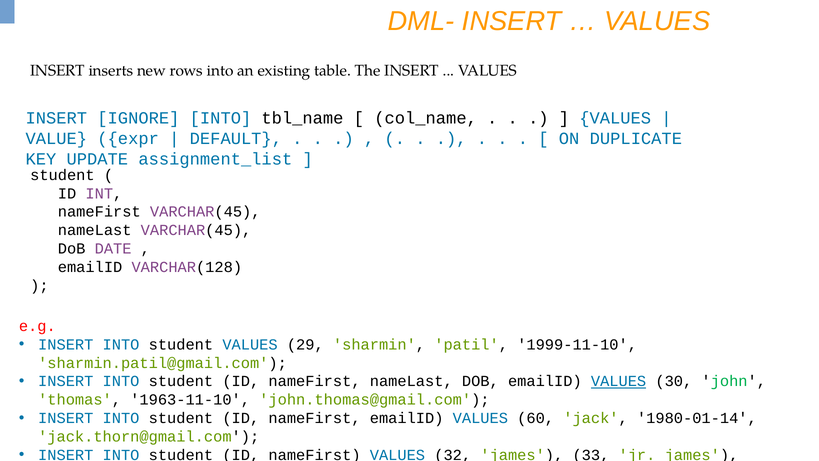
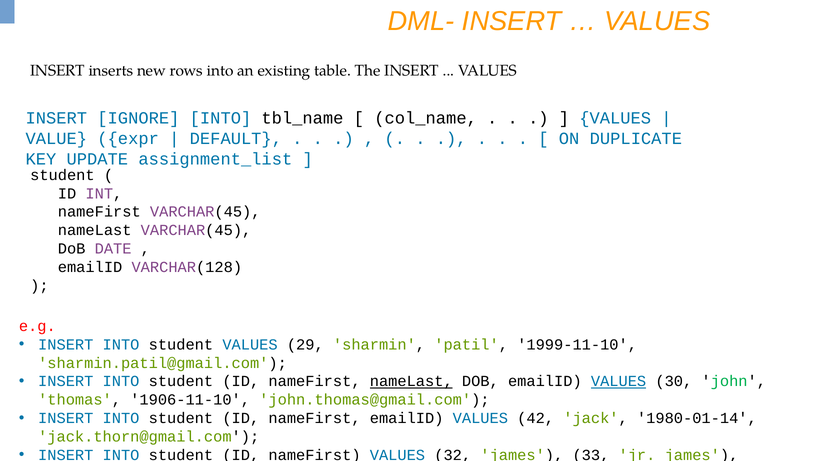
nameLast at (411, 381) underline: none -> present
1963-11-10: 1963-11-10 -> 1906-11-10
60: 60 -> 42
